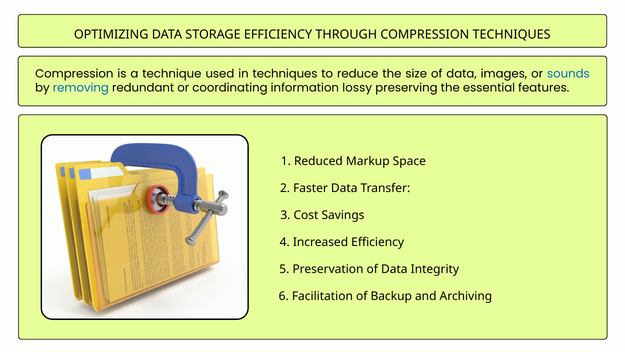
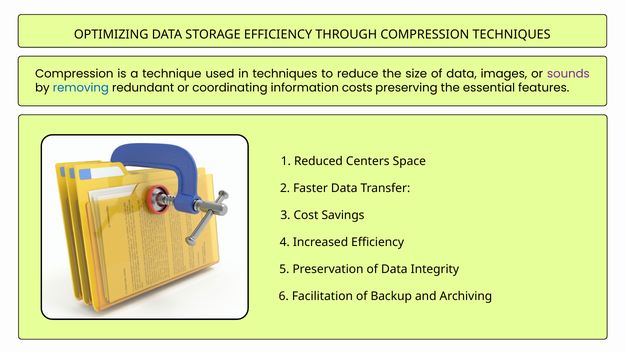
sounds colour: blue -> purple
lossy: lossy -> costs
Markup: Markup -> Centers
